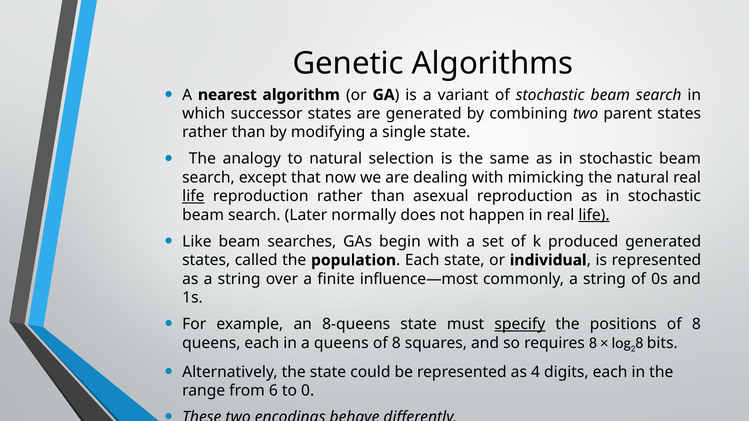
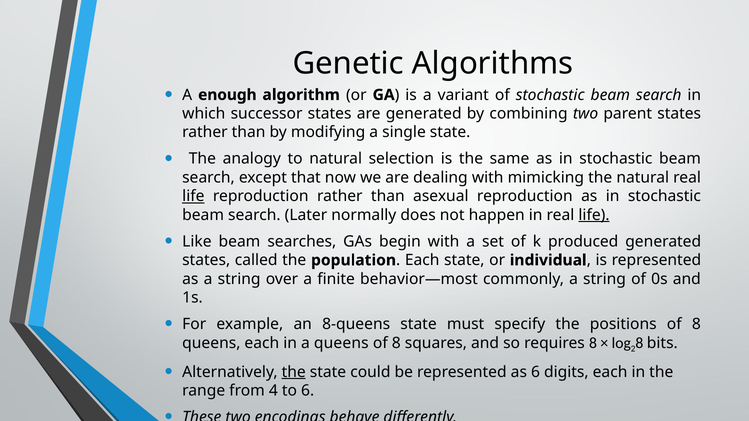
nearest: nearest -> enough
influence—most: influence—most -> behavior—most
specify underline: present -> none
the at (294, 372) underline: none -> present
as 4: 4 -> 6
6: 6 -> 4
to 0: 0 -> 6
